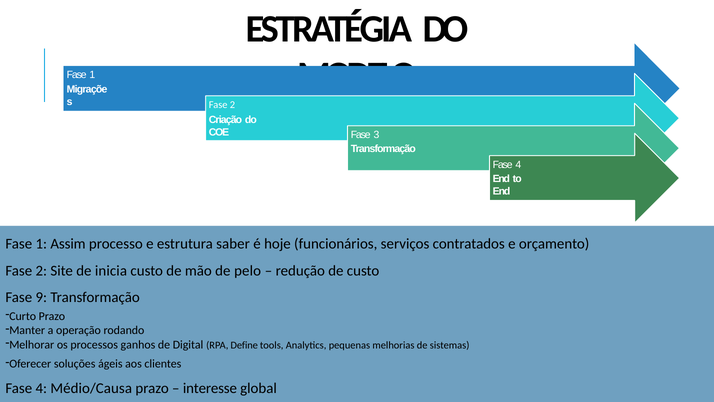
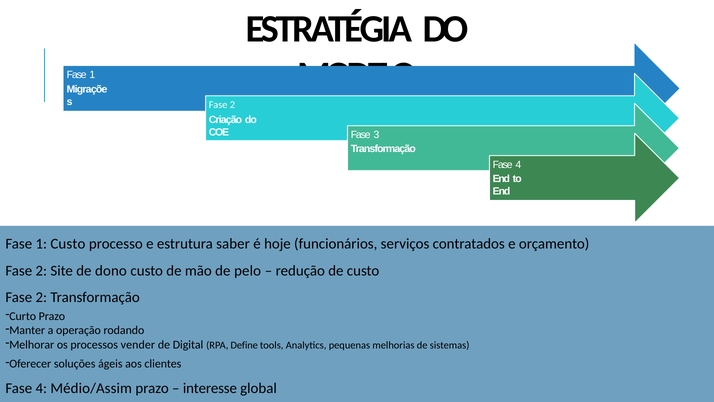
1 Assim: Assim -> Custo
inicia: inicia -> dono
9 at (41, 297): 9 -> 2
ganhos: ganhos -> vender
Médio/Causa: Médio/Causa -> Médio/Assim
